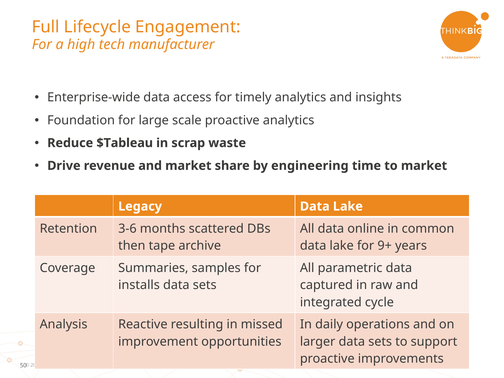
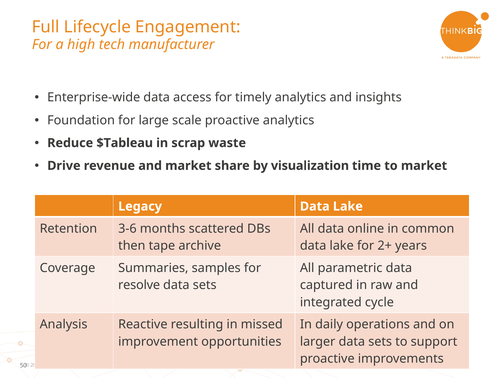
engineering: engineering -> visualization
9+: 9+ -> 2+
installs: installs -> resolve
